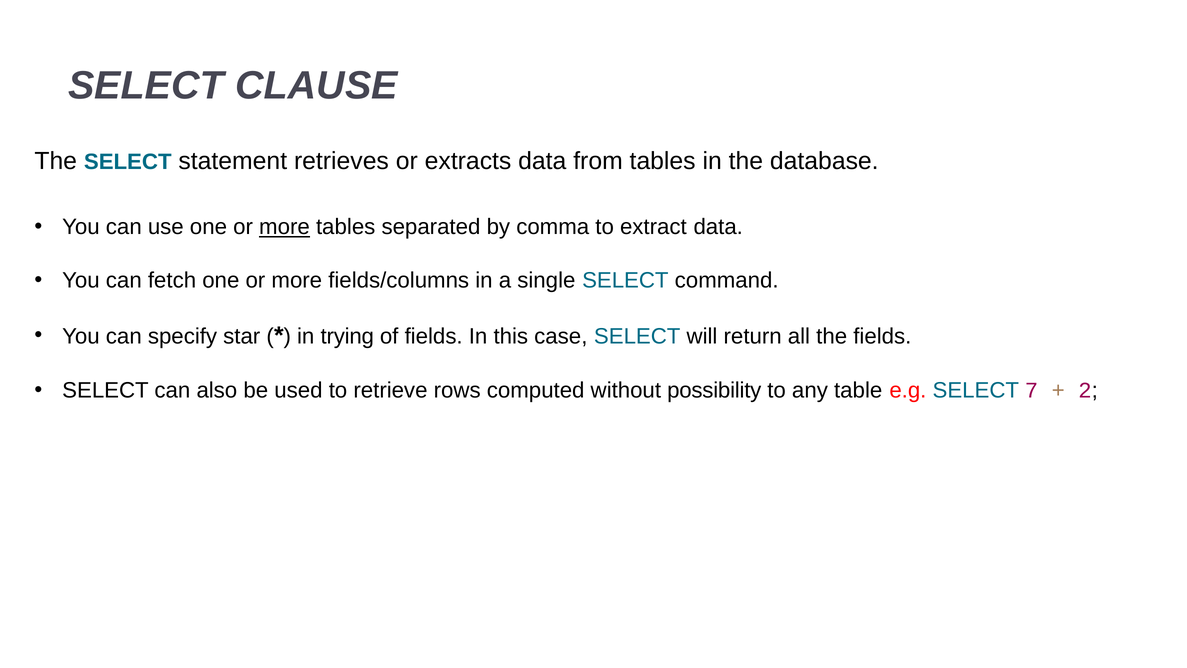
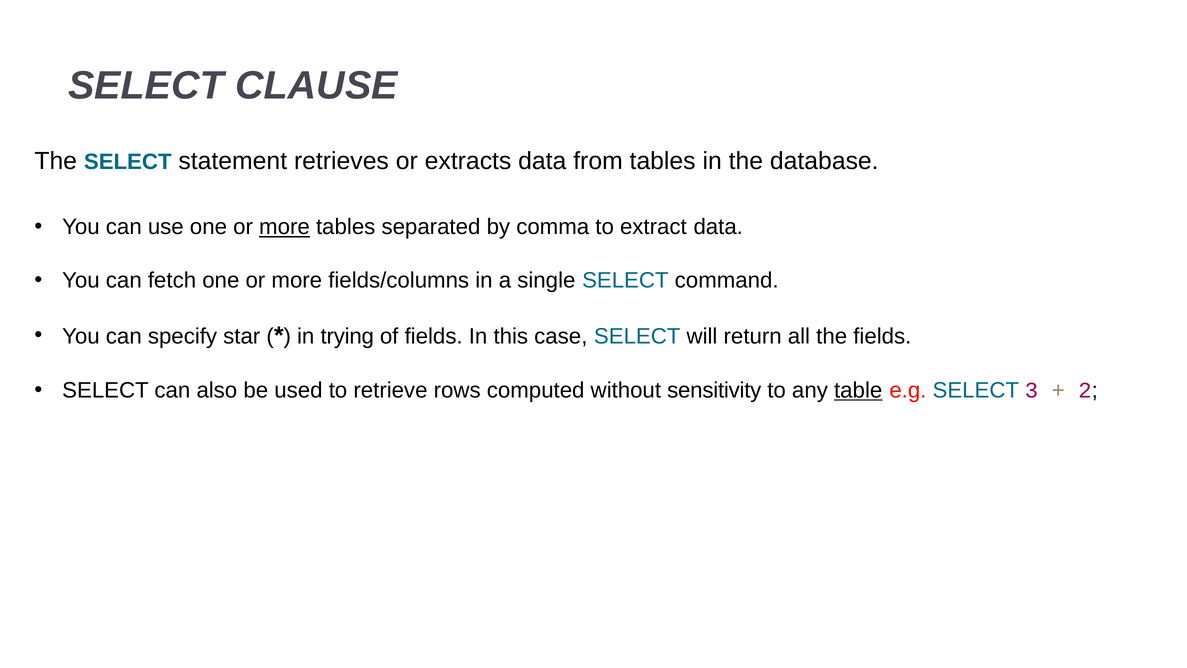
possibility: possibility -> sensitivity
table underline: none -> present
7: 7 -> 3
